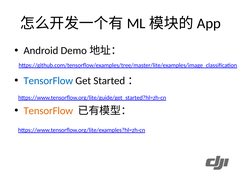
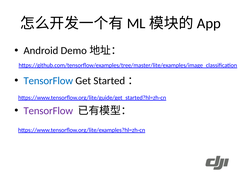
TensorFlow at (48, 111) colour: orange -> purple
